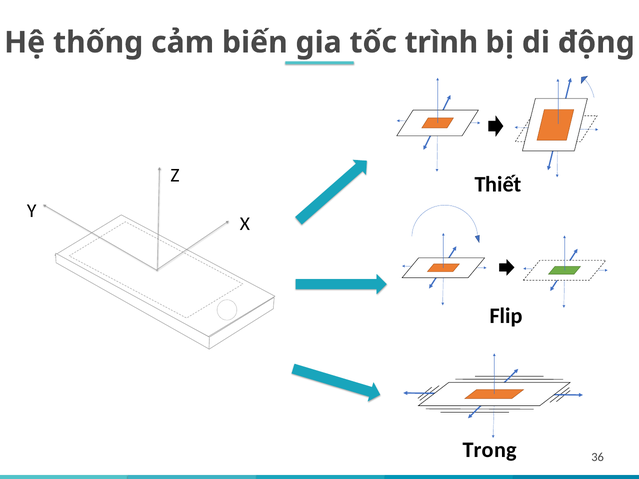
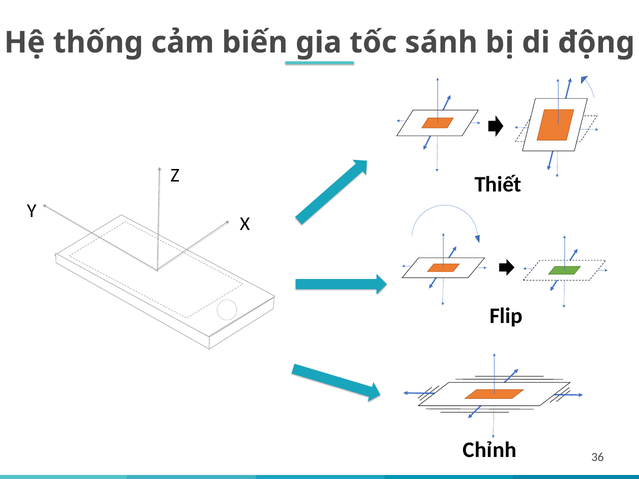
trình: trình -> sánh
Trong: Trong -> Chỉnh
